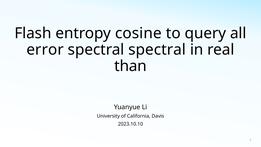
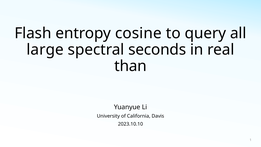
error: error -> large
spectral spectral: spectral -> seconds
